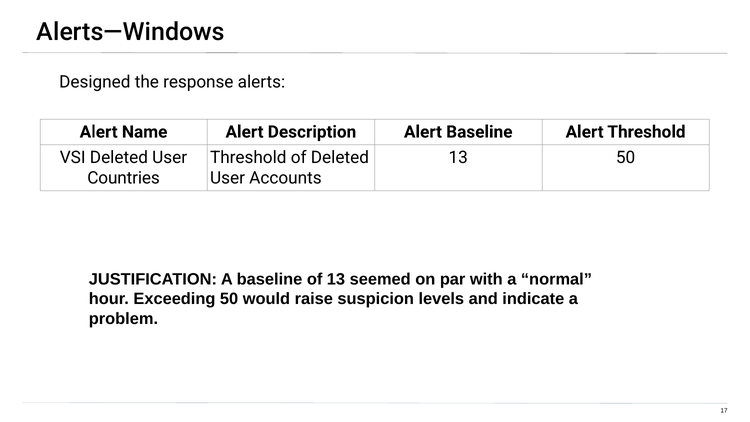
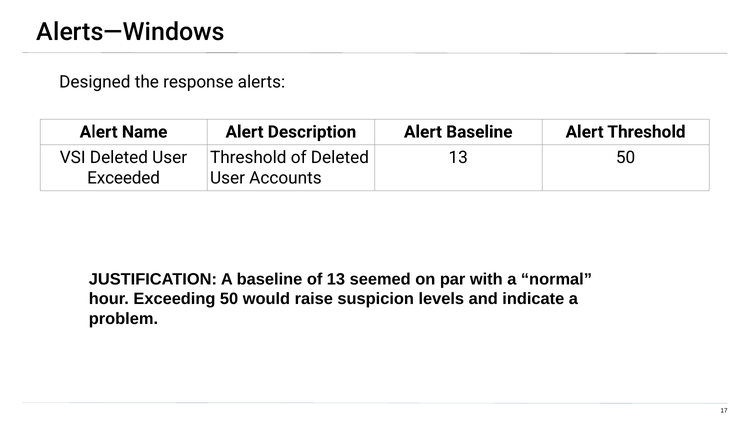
Countries: Countries -> Exceeded
